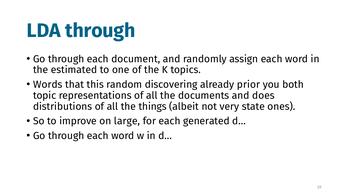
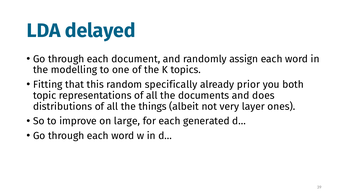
LDA through: through -> delayed
estimated: estimated -> modelling
Words: Words -> Fitting
discovering: discovering -> specifically
state: state -> layer
